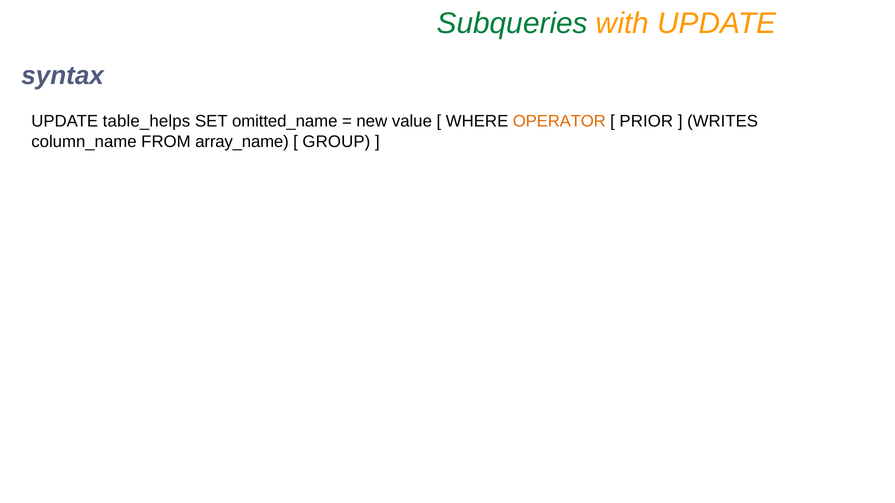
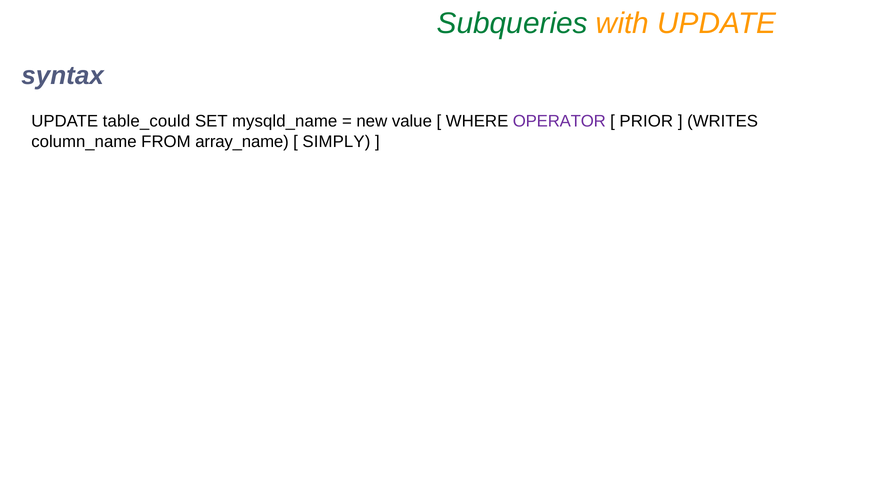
table_helps: table_helps -> table_could
omitted_name: omitted_name -> mysqld_name
OPERATOR colour: orange -> purple
GROUP: GROUP -> SIMPLY
